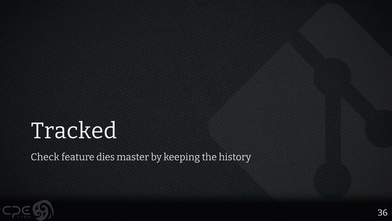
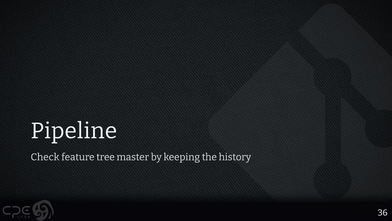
Tracked: Tracked -> Pipeline
dies: dies -> tree
